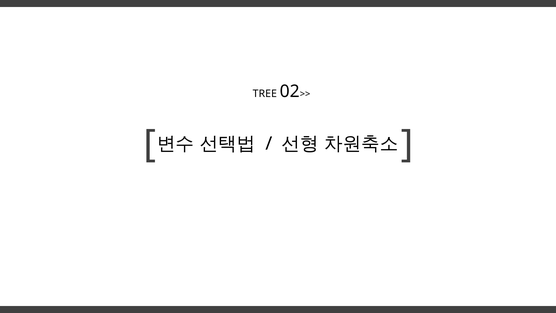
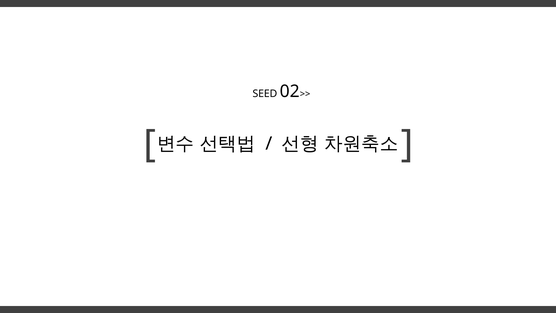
TREE: TREE -> SEED
